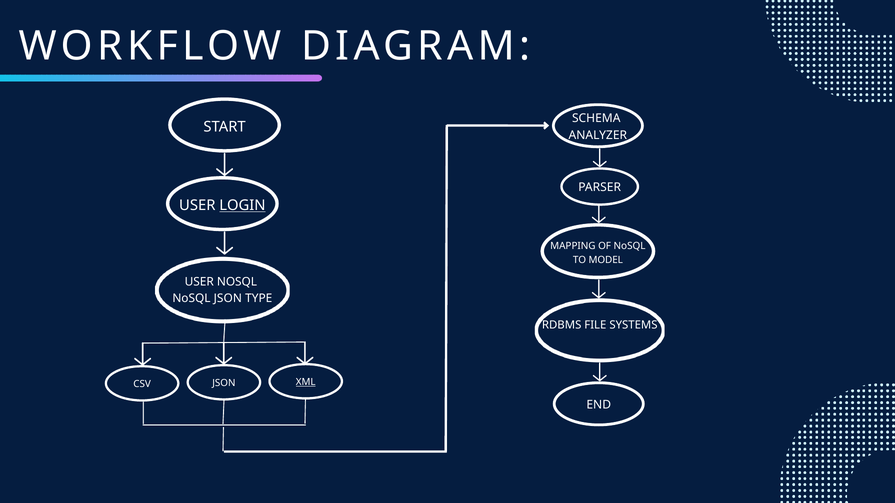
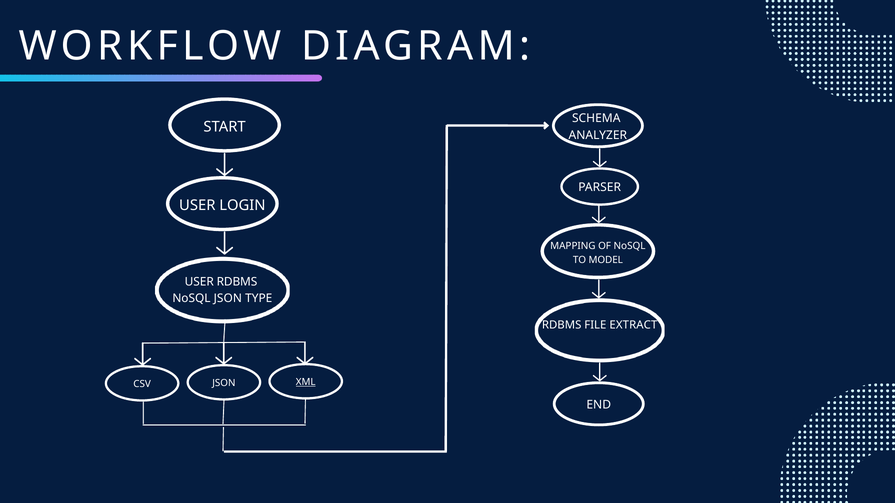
LOGIN underline: present -> none
USER NOSQL: NOSQL -> RDBMS
SYSTEMS: SYSTEMS -> EXTRACT
